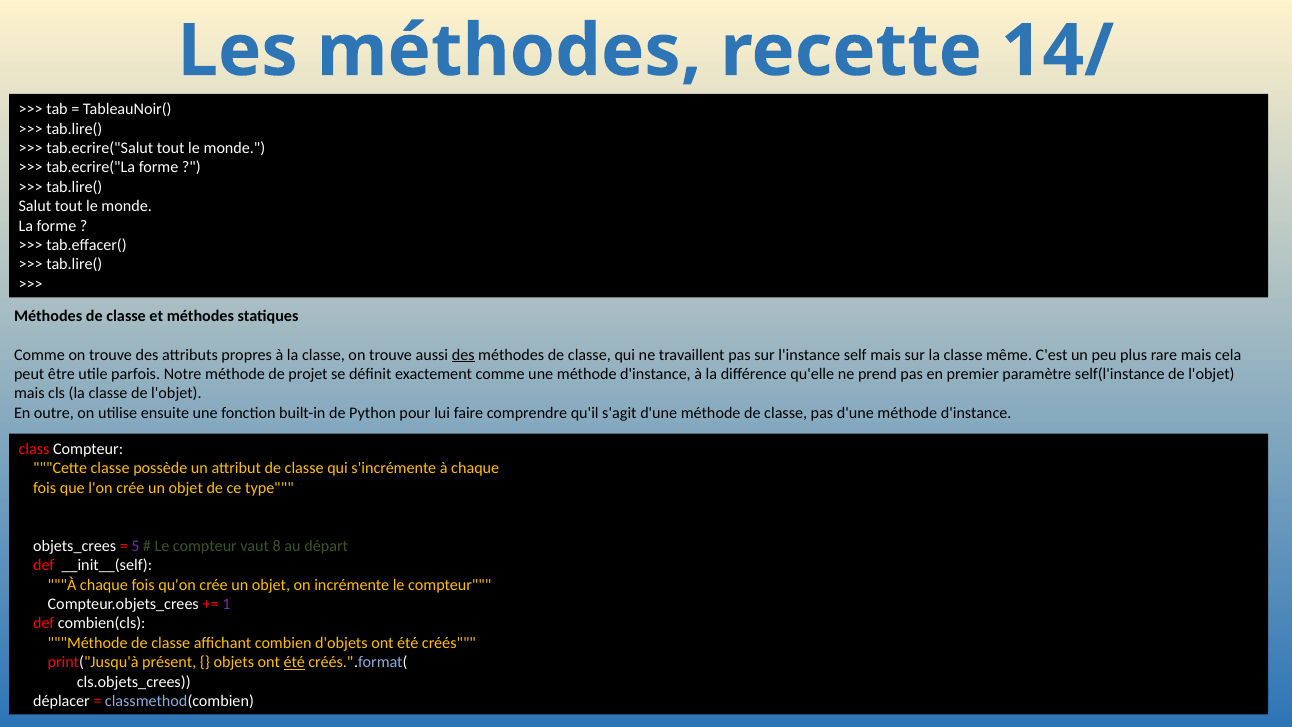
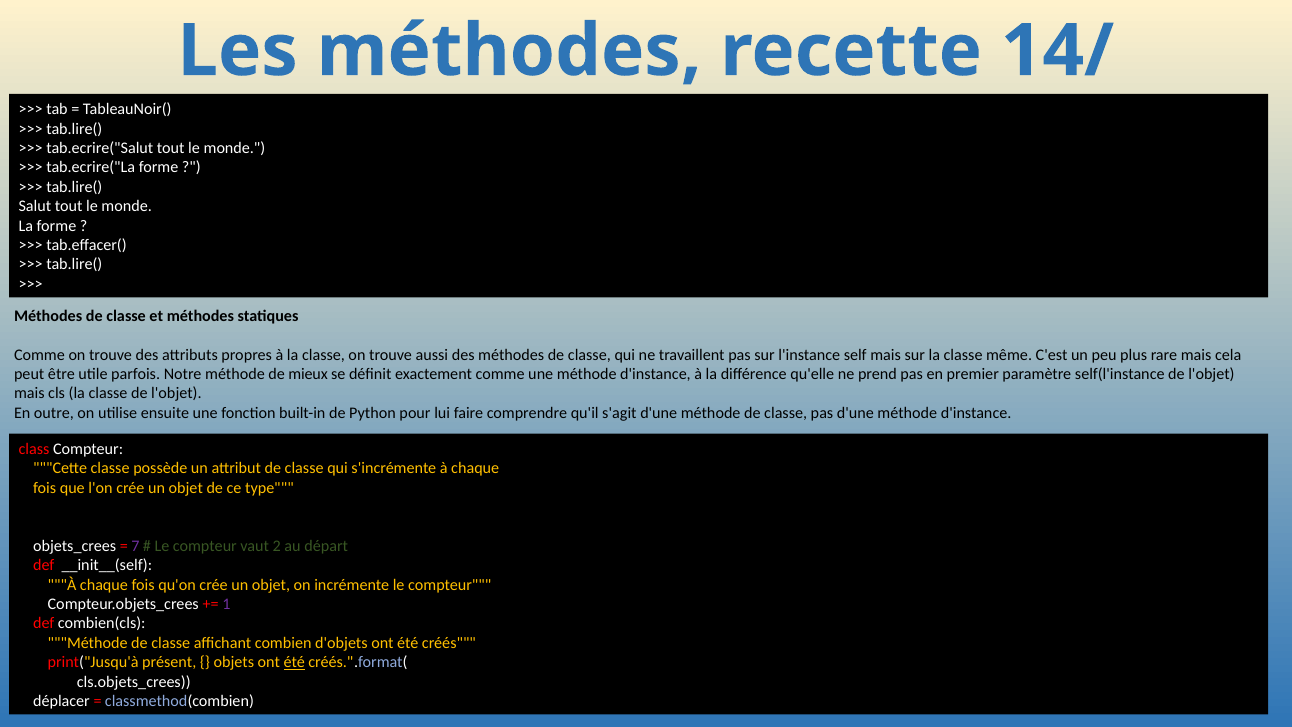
des at (463, 355) underline: present -> none
projet: projet -> mieux
5: 5 -> 7
8: 8 -> 2
